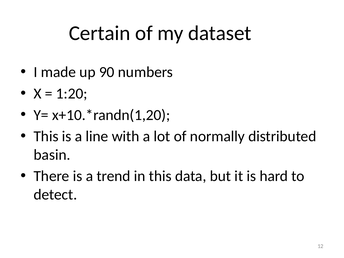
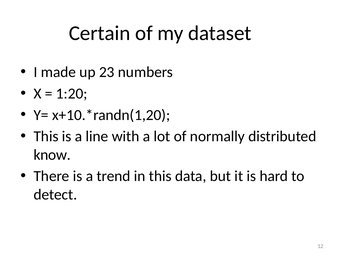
90: 90 -> 23
basin: basin -> know
